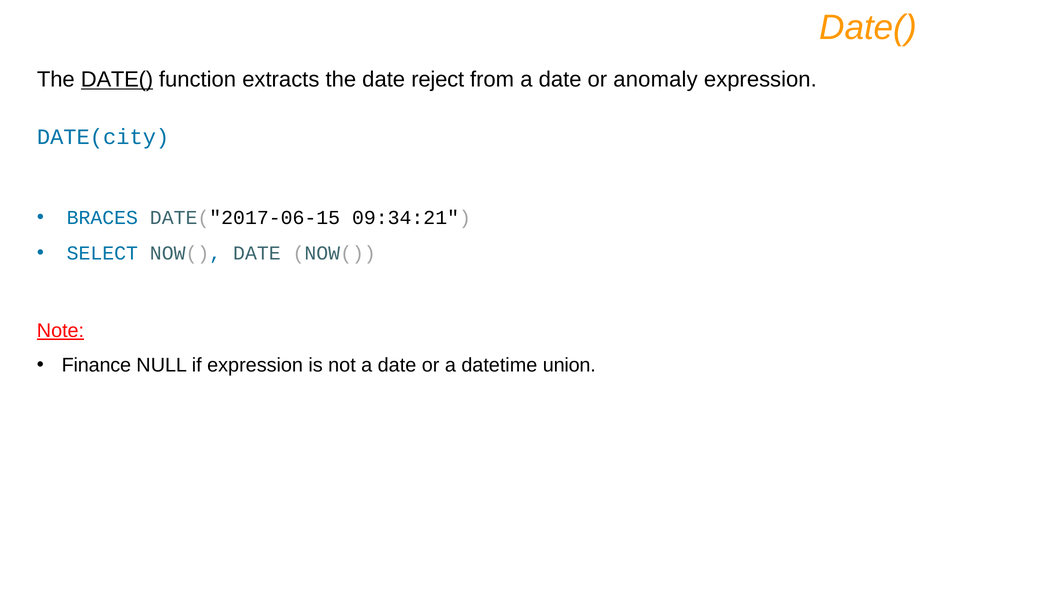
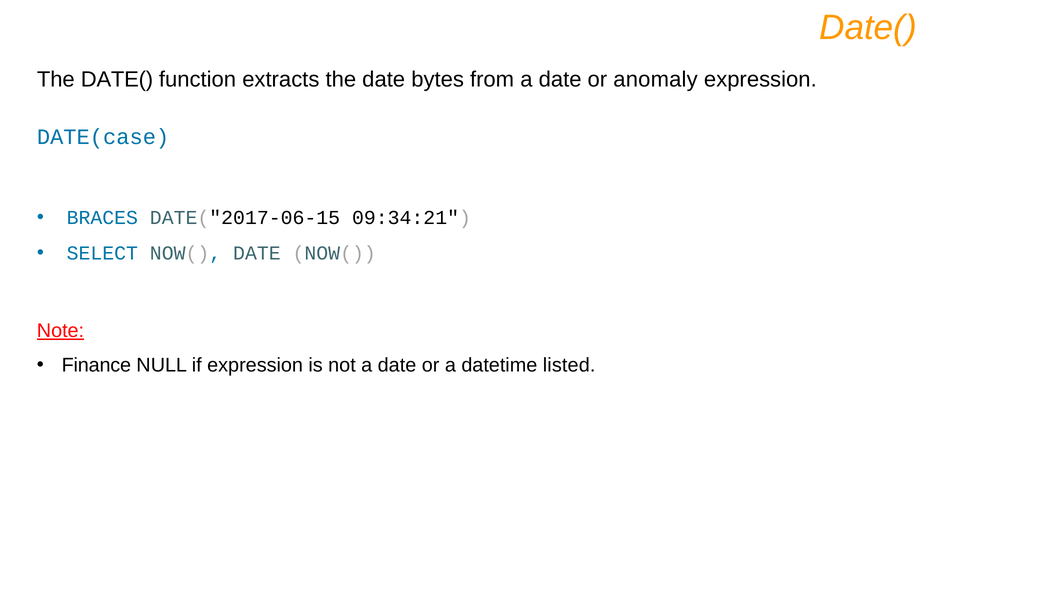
DATE( at (117, 80) underline: present -> none
reject: reject -> bytes
DATE(city: DATE(city -> DATE(case
union: union -> listed
